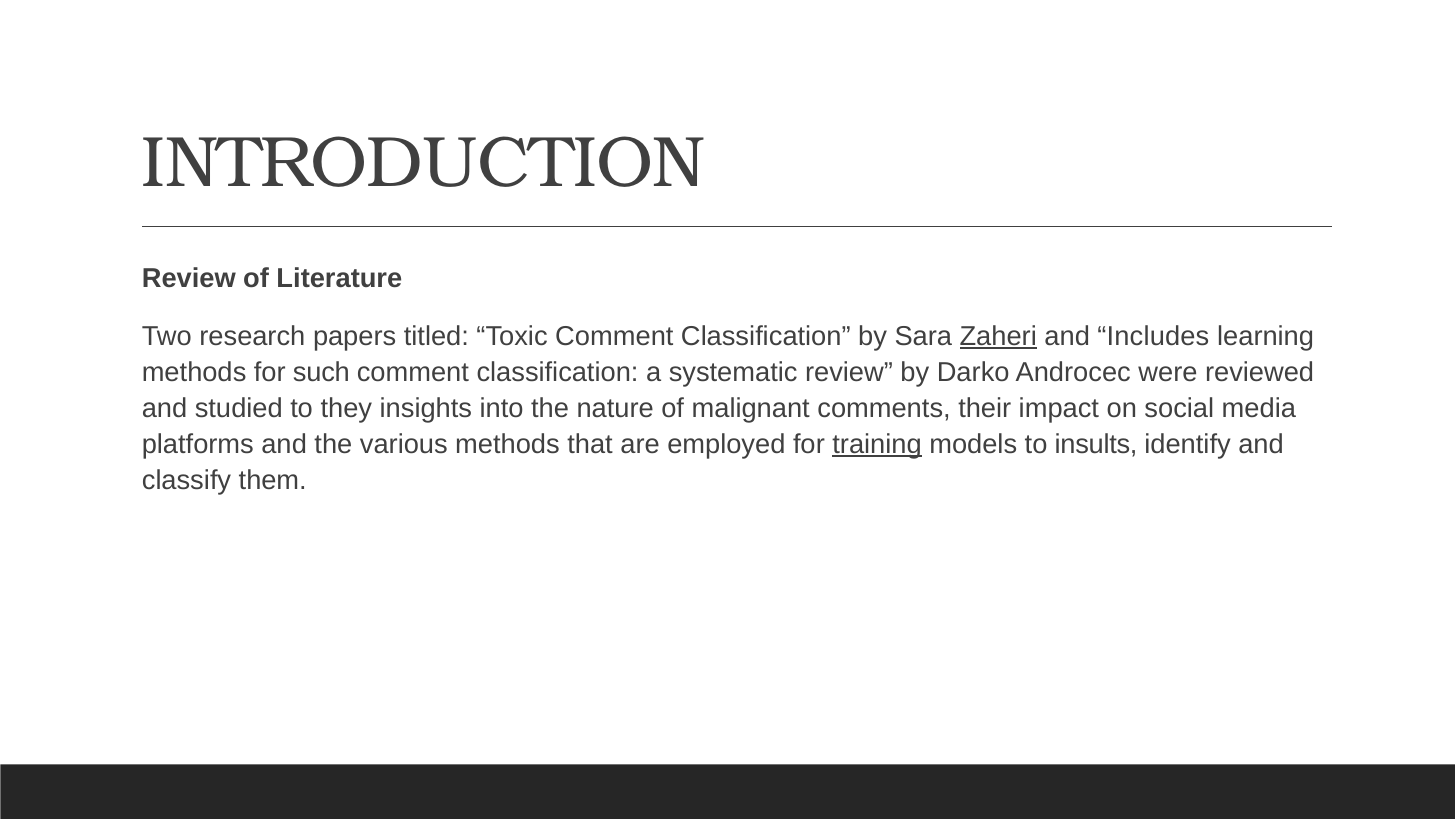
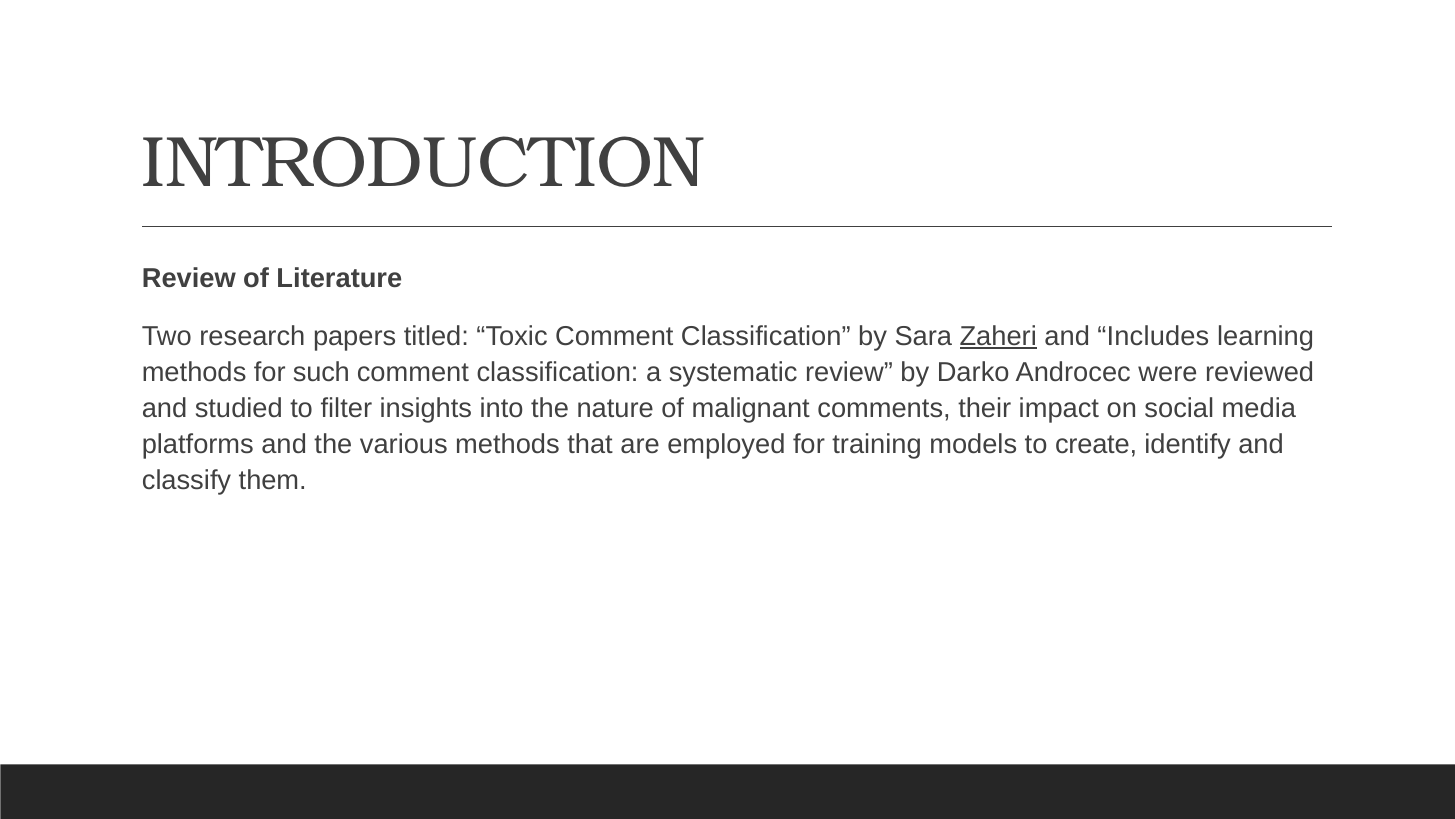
they: they -> filter
training underline: present -> none
insults: insults -> create
